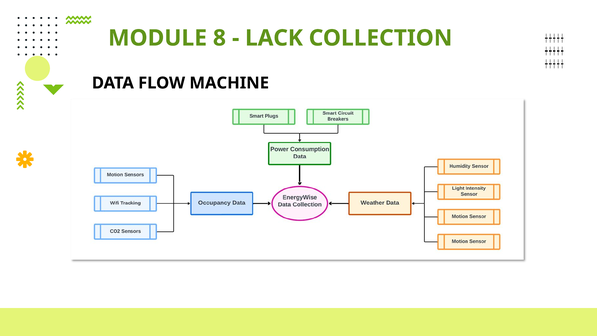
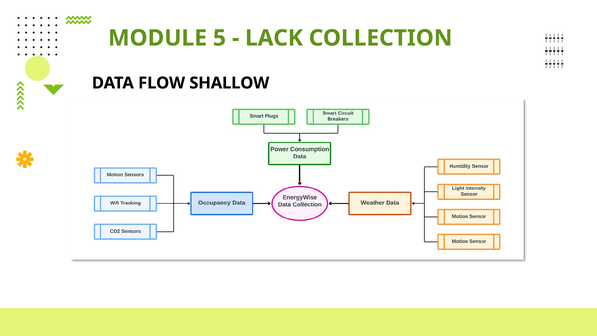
8: 8 -> 5
MACHINE: MACHINE -> SHALLOW
